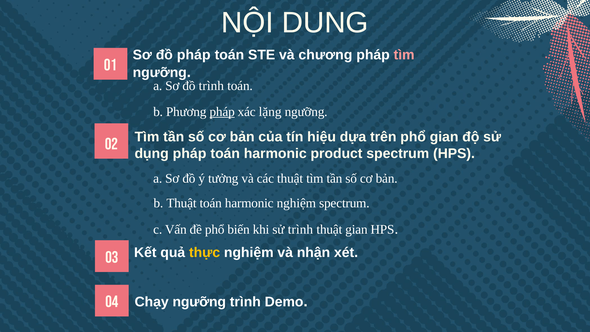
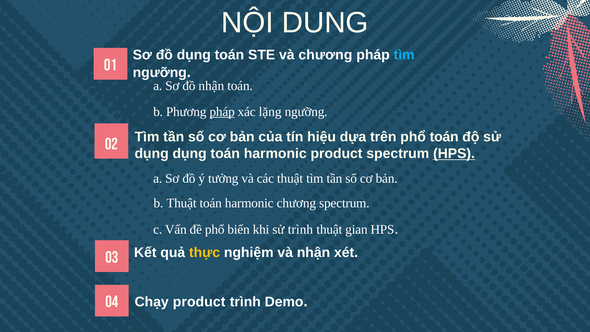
đồ pháp: pháp -> dụng
tìm at (404, 55) colour: pink -> light blue
đồ trình: trình -> nhận
phổ gian: gian -> toán
dụng pháp: pháp -> dụng
HPS at (454, 154) underline: none -> present
harmonic nghiệm: nghiệm -> chương
Chạy ngưỡng: ngưỡng -> product
